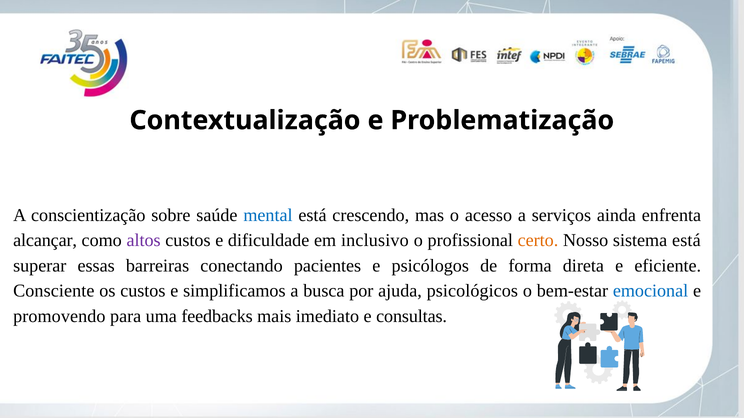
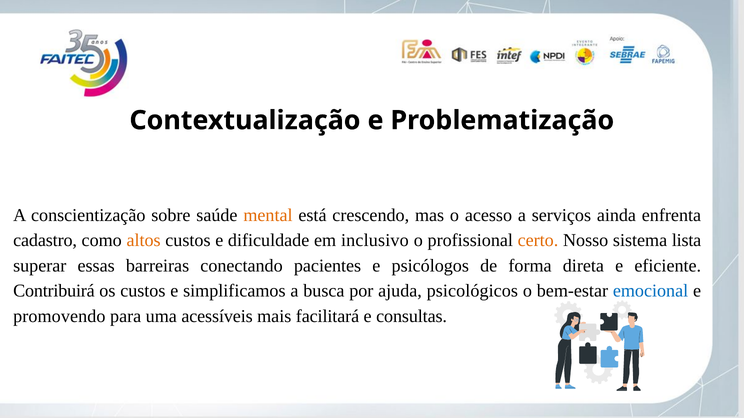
mental colour: blue -> orange
alcançar: alcançar -> cadastro
altos colour: purple -> orange
sistema está: está -> lista
Consciente: Consciente -> Contribuirá
feedbacks: feedbacks -> acessíveis
imediato: imediato -> facilitará
